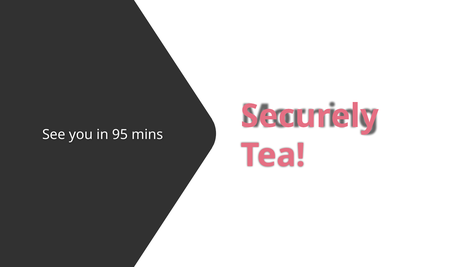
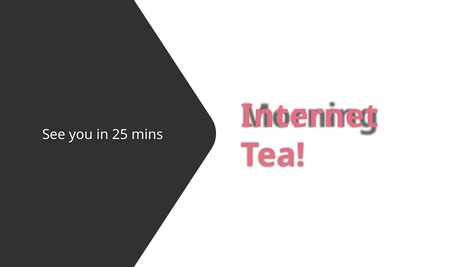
Securely: Securely -> Internet
95: 95 -> 25
